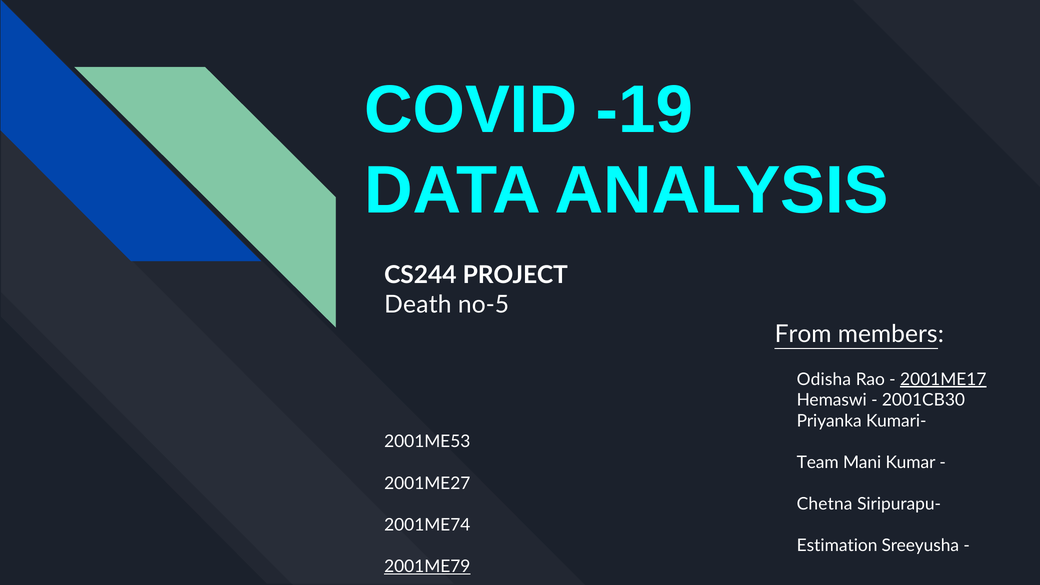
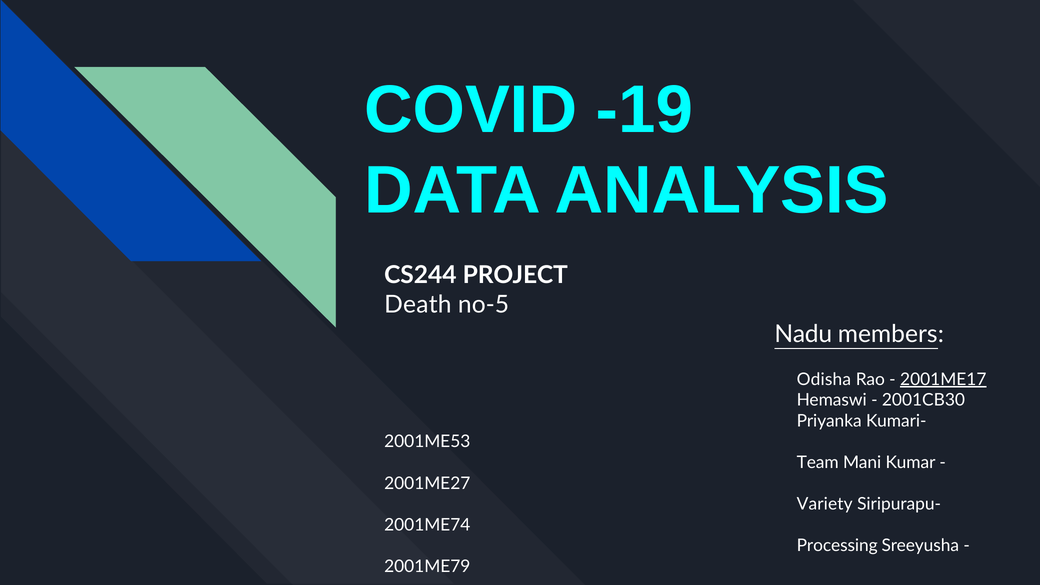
From: From -> Nadu
Chetna: Chetna -> Variety
Estimation: Estimation -> Processing
2001ME79 underline: present -> none
